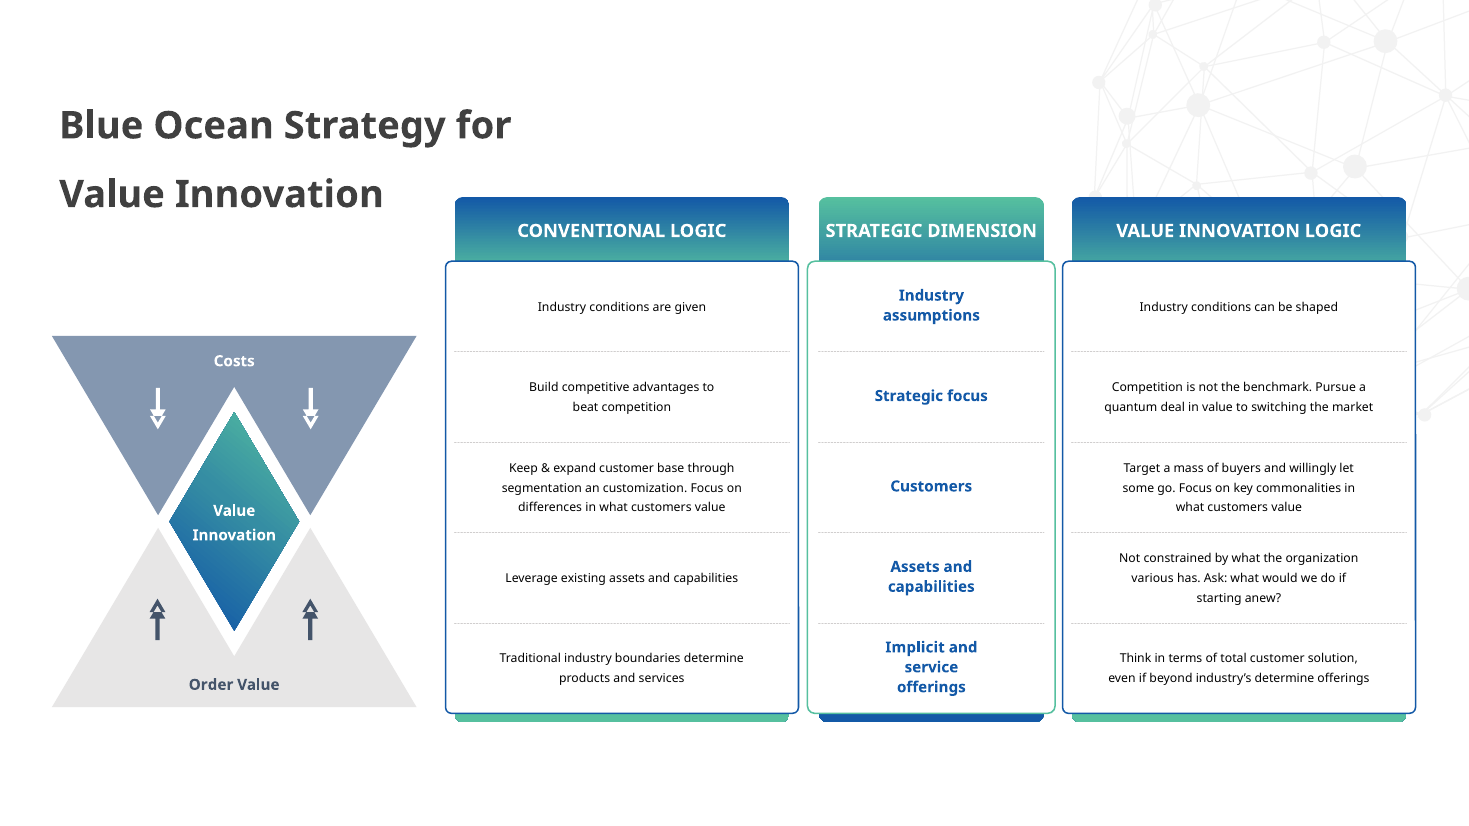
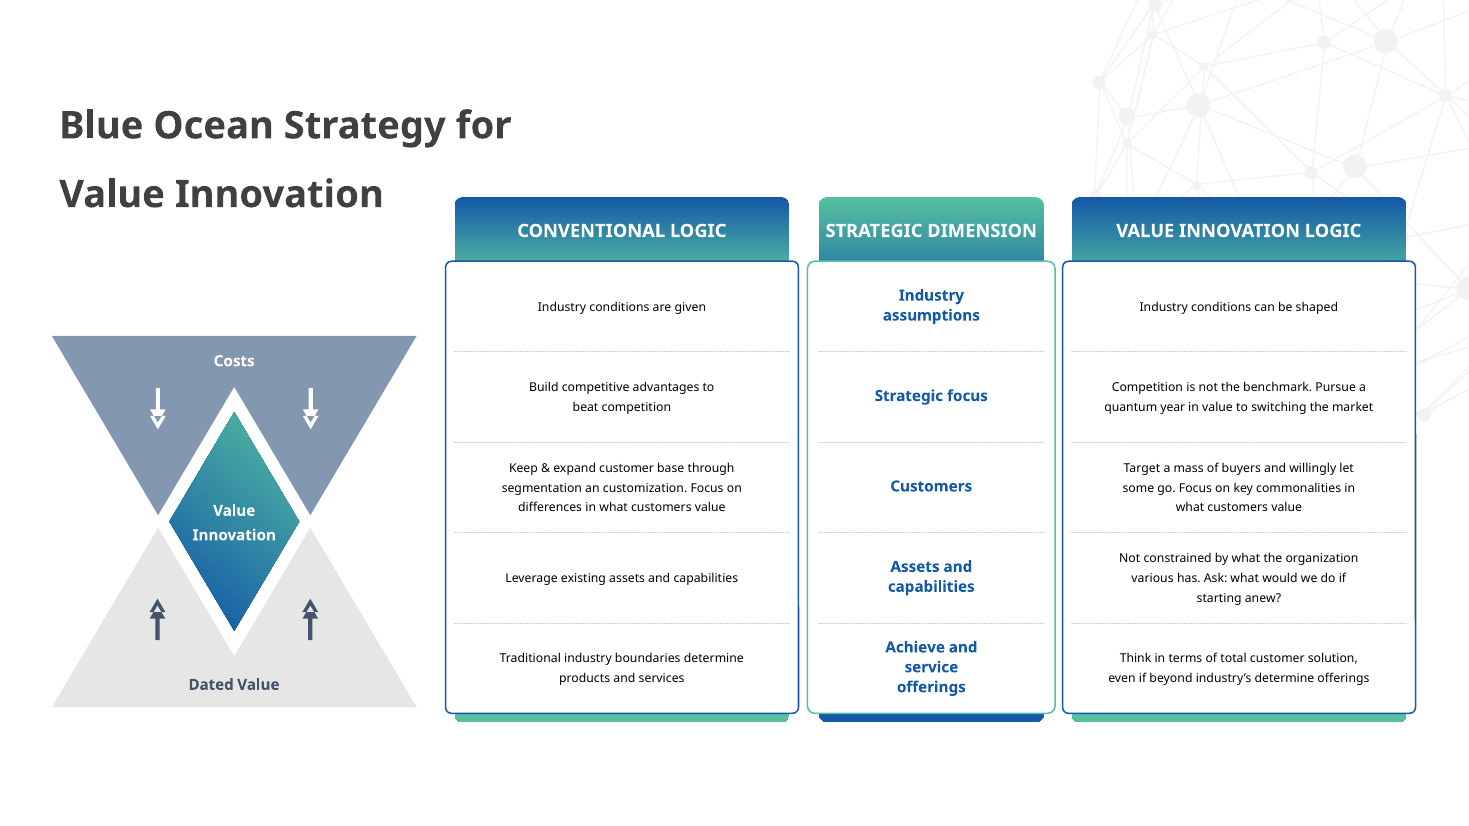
deal: deal -> year
Implicit: Implicit -> Achieve
Order: Order -> Dated
